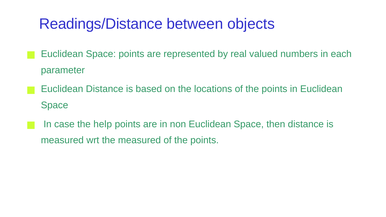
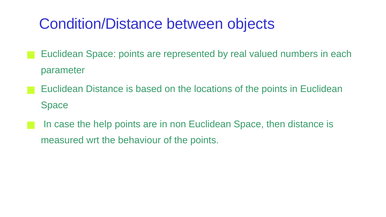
Readings/Distance: Readings/Distance -> Condition/Distance
the measured: measured -> behaviour
